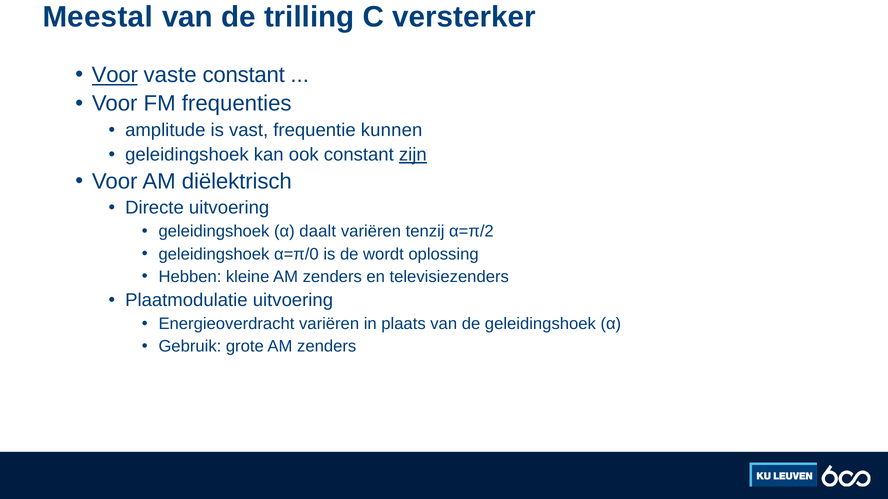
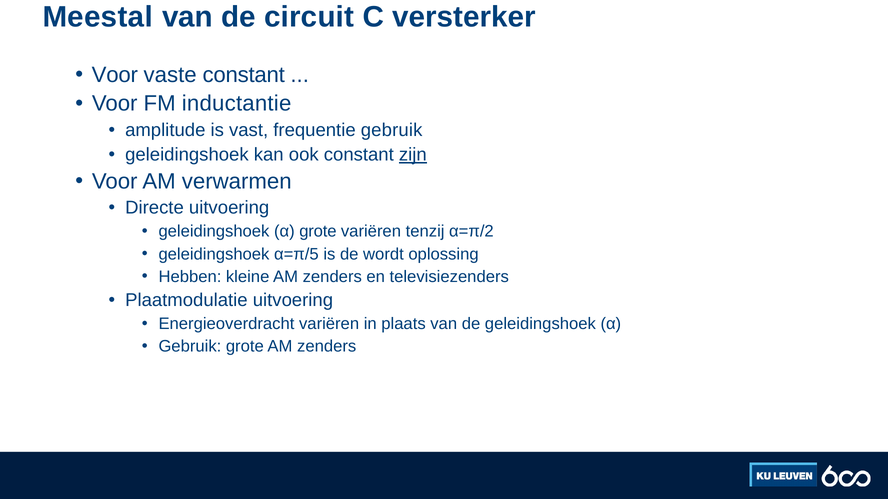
trilling: trilling -> circuit
Voor at (115, 75) underline: present -> none
frequenties: frequenties -> inductantie
frequentie kunnen: kunnen -> gebruik
diëlektrisch: diëlektrisch -> verwarmen
α daalt: daalt -> grote
α=π/0: α=π/0 -> α=π/5
